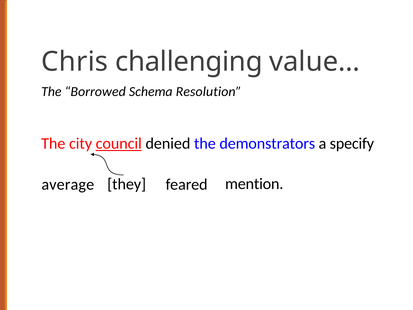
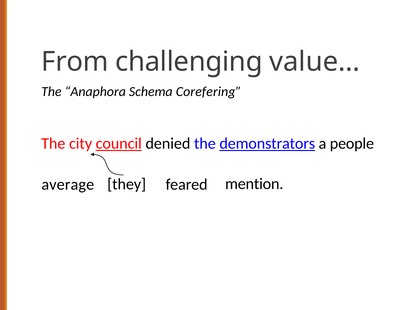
Chris: Chris -> From
Borrowed: Borrowed -> Anaphora
Resolution: Resolution -> Corefering
demonstrators underline: none -> present
specify: specify -> people
